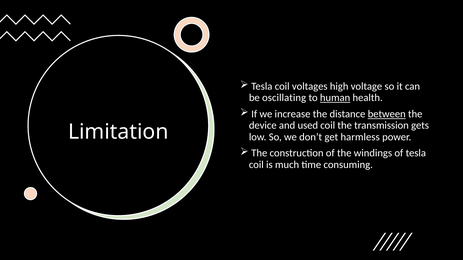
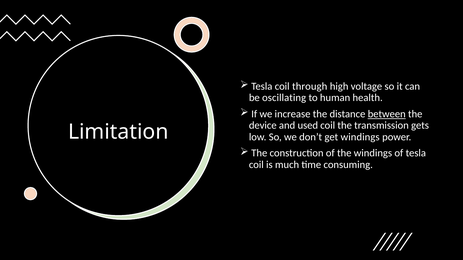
voltages: voltages -> through
human underline: present -> none
get harmless: harmless -> windings
